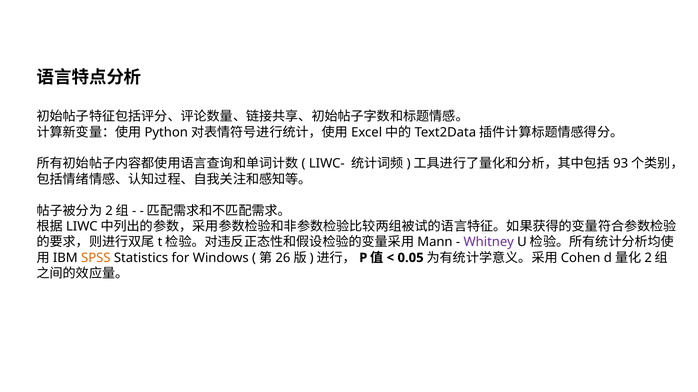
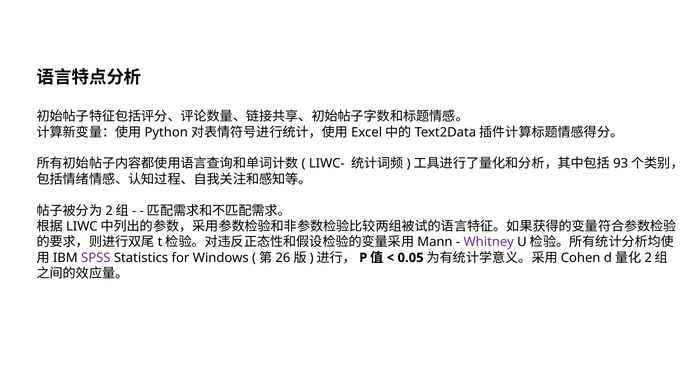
SPSS colour: orange -> purple
